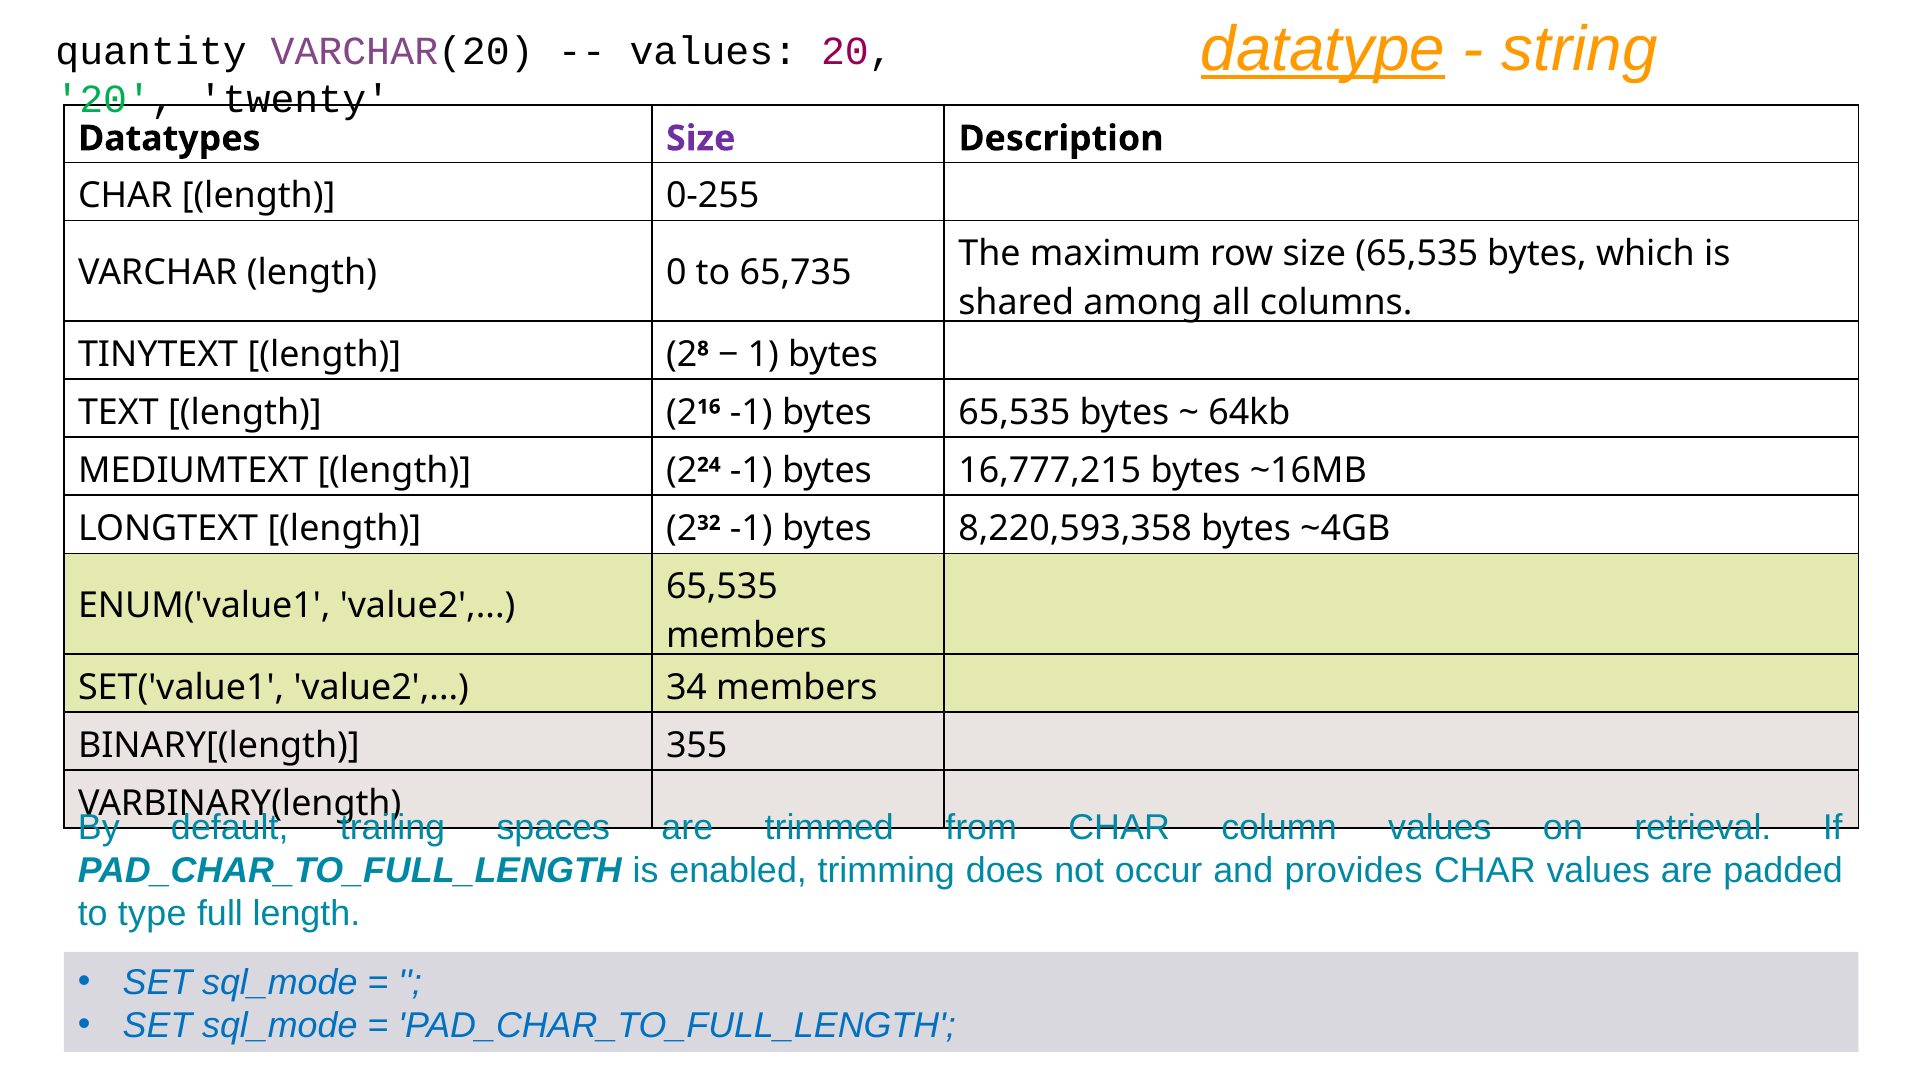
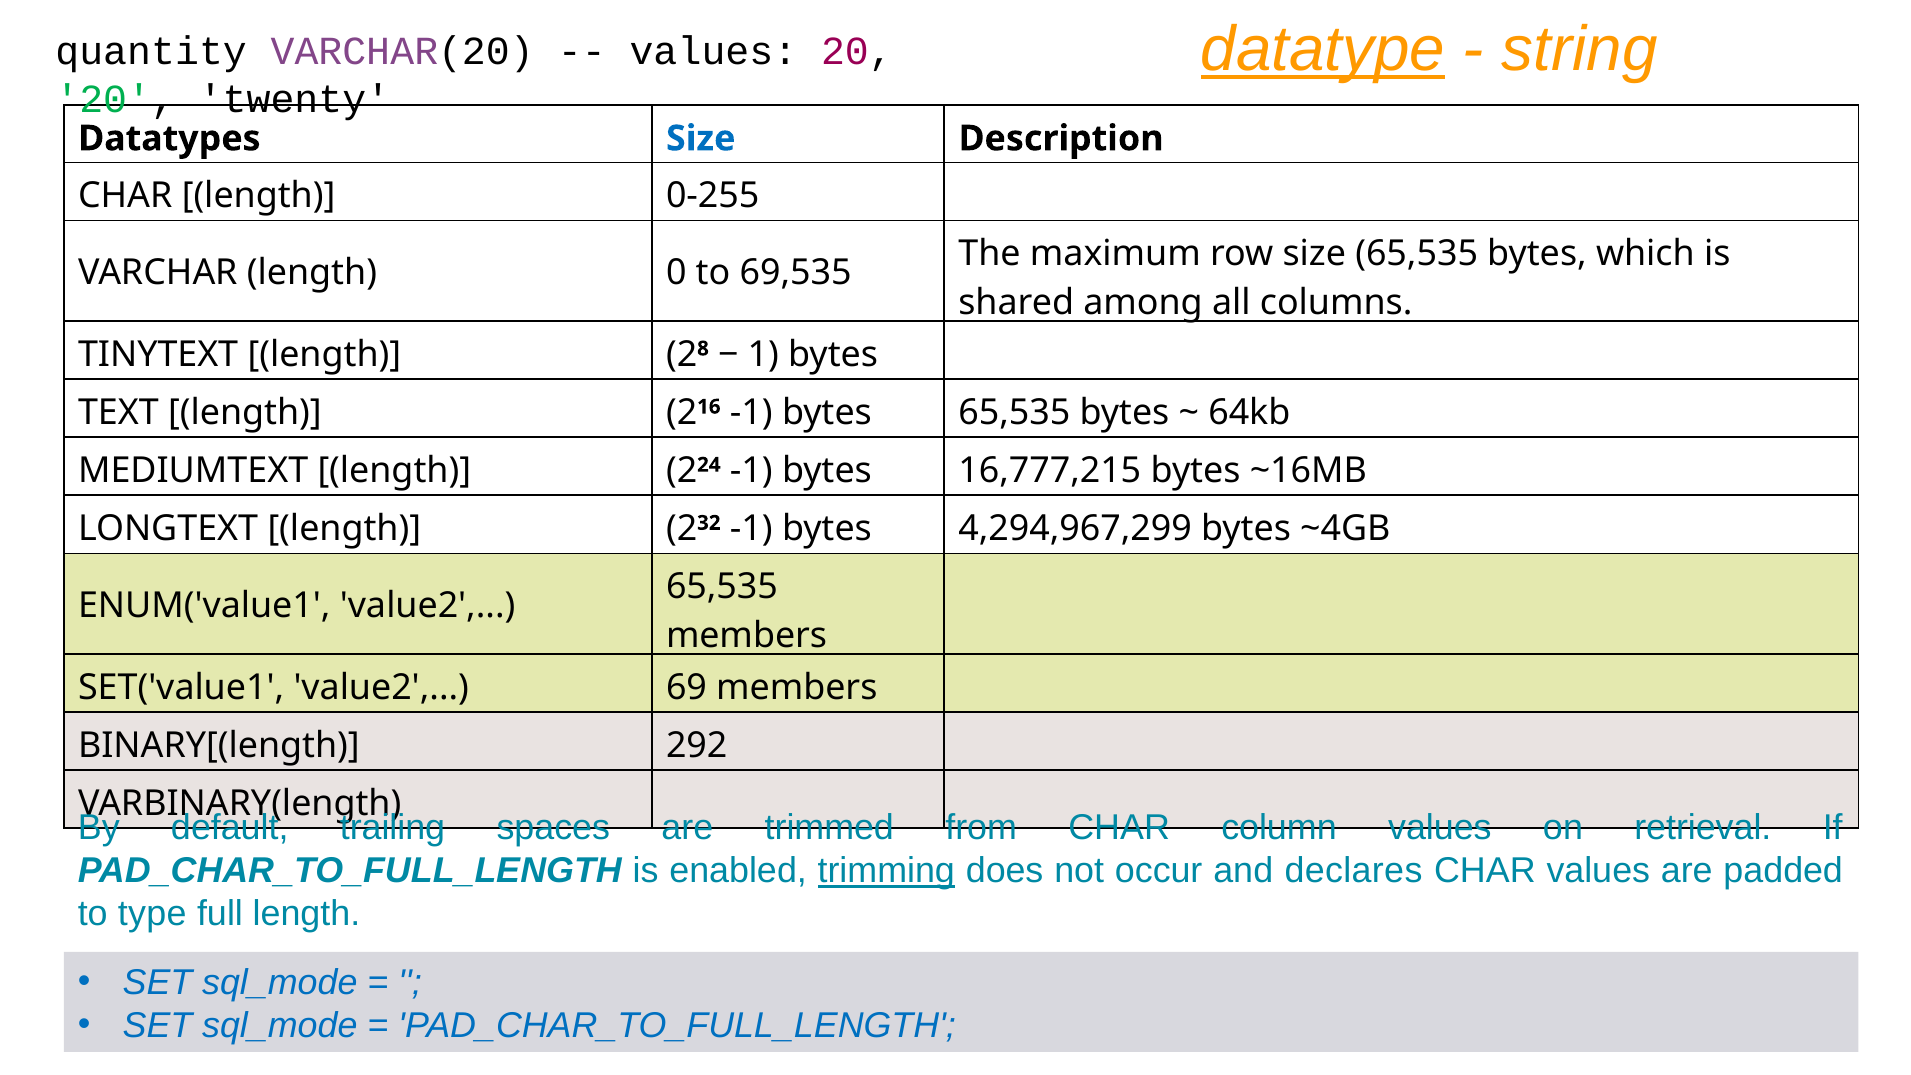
Size at (701, 138) colour: purple -> blue
65,735: 65,735 -> 69,535
8,220,593,358: 8,220,593,358 -> 4,294,967,299
34: 34 -> 69
355: 355 -> 292
trimming underline: none -> present
provides: provides -> declares
